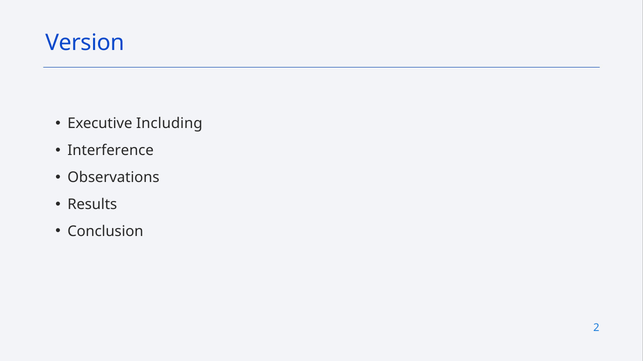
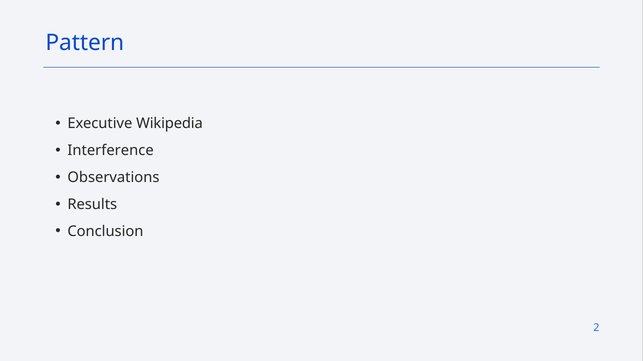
Version: Version -> Pattern
Including: Including -> Wikipedia
